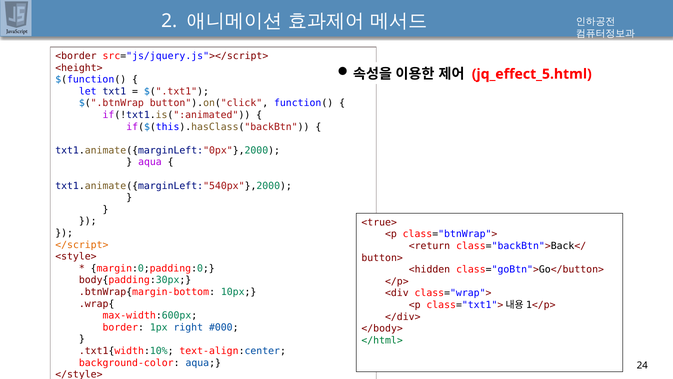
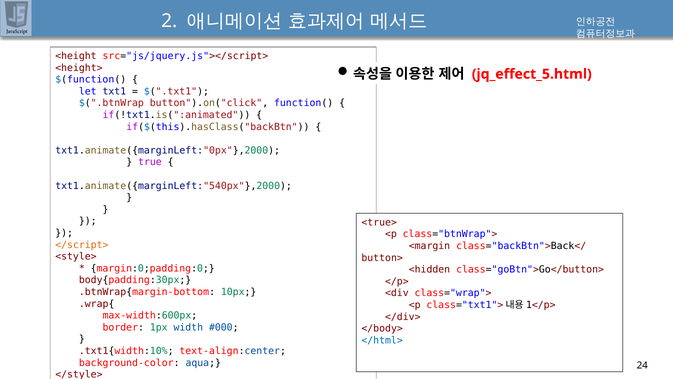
<border: <border -> <height
aqua at (150, 162): aqua -> true
<return: <return -> <margin
right: right -> width
</html> colour: green -> blue
